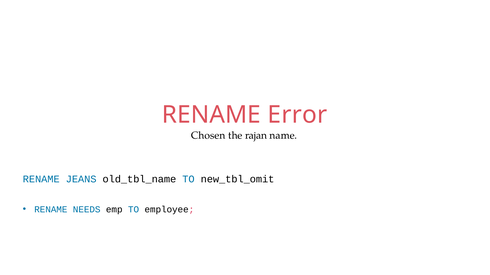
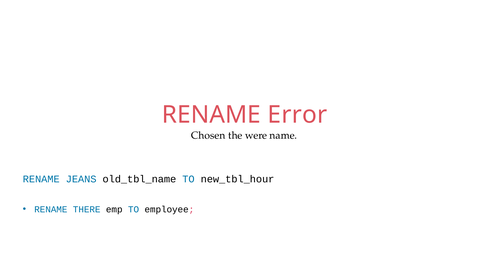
rajan: rajan -> were
new_tbl_omit: new_tbl_omit -> new_tbl_hour
NEEDS: NEEDS -> THERE
